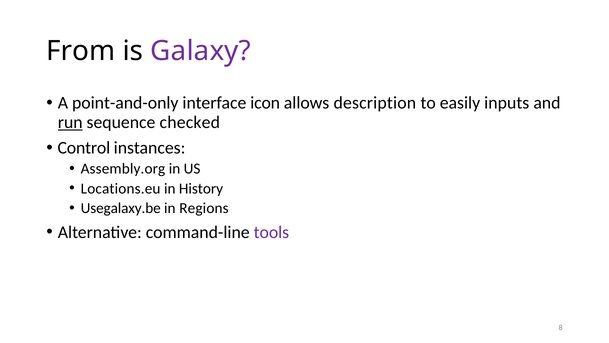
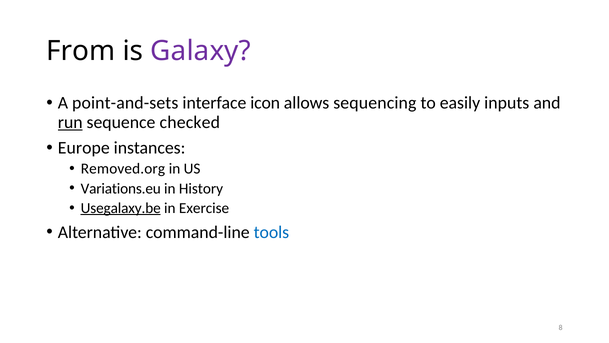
point-and-only: point-and-only -> point-and-sets
description: description -> sequencing
Control: Control -> Europe
Assembly.org: Assembly.org -> Removed.org
Locations.eu: Locations.eu -> Variations.eu
Usegalaxy.be underline: none -> present
Regions: Regions -> Exercise
tools colour: purple -> blue
